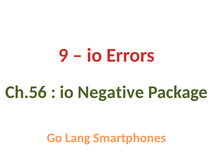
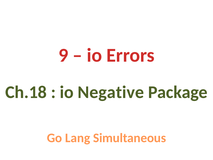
Ch.56: Ch.56 -> Ch.18
Smartphones: Smartphones -> Simultaneous
